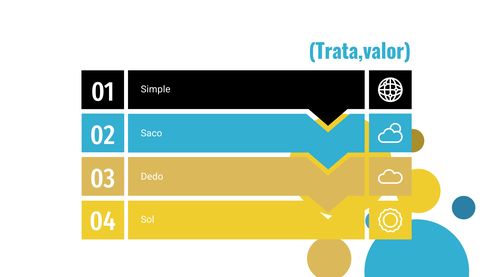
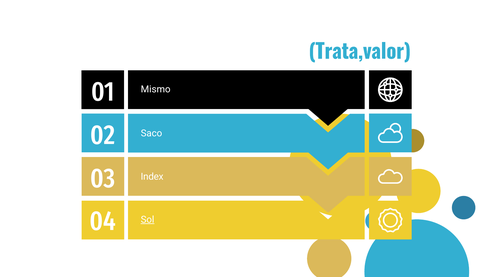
Simple: Simple -> Mismo
Dedo: Dedo -> Index
Sol underline: none -> present
